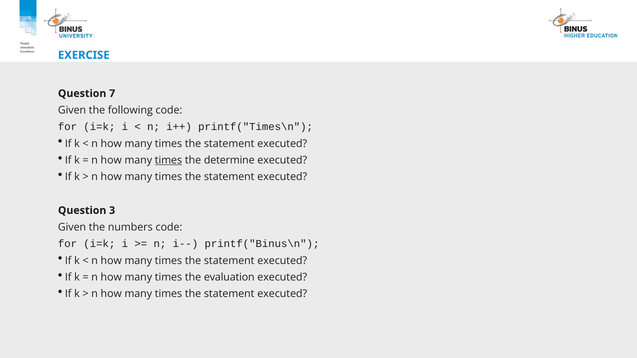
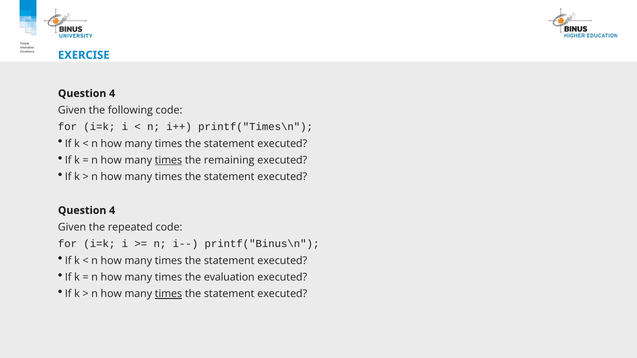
7 at (112, 94): 7 -> 4
determine: determine -> remaining
3 at (112, 211): 3 -> 4
numbers: numbers -> repeated
times at (168, 294) underline: none -> present
